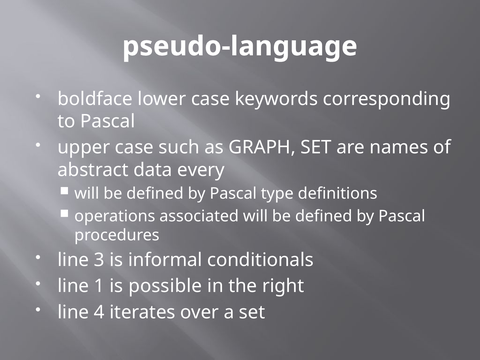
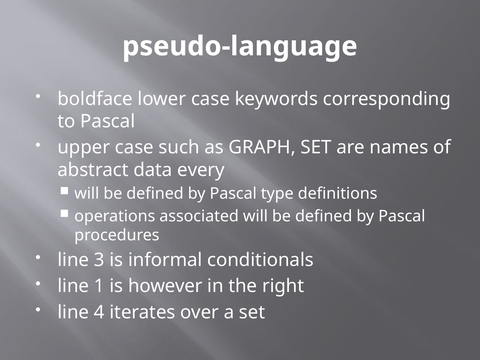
possible: possible -> however
